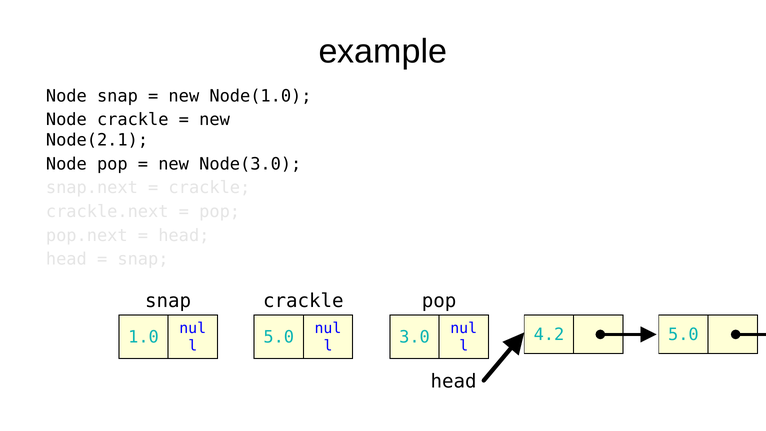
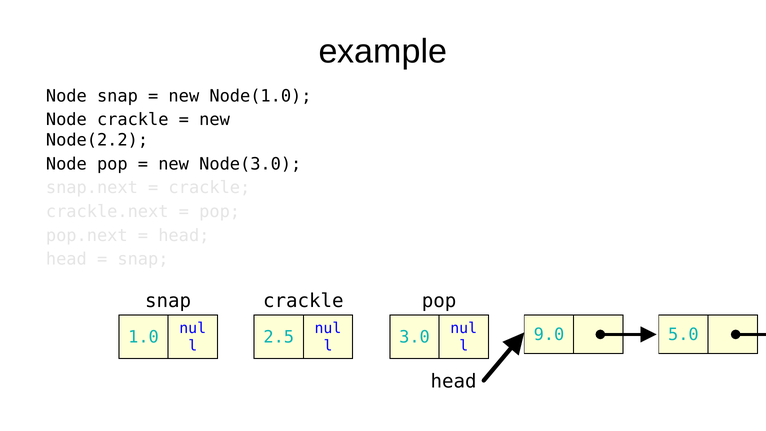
Node(2.1: Node(2.1 -> Node(2.2
4.2: 4.2 -> 9.0
5.0 at (279, 337): 5.0 -> 2.5
